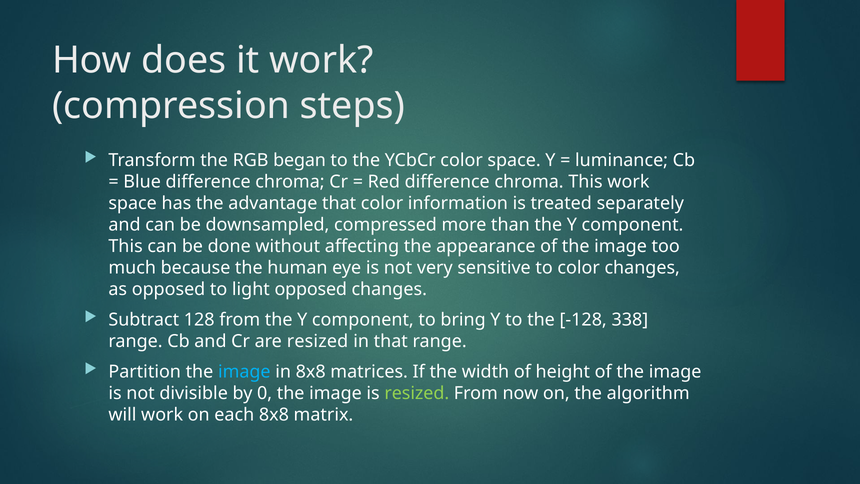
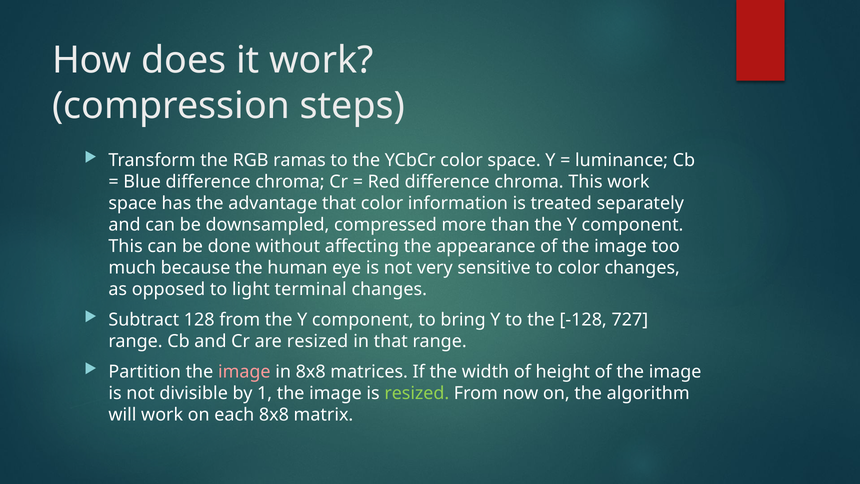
began: began -> ramas
light opposed: opposed -> terminal
338: 338 -> 727
image at (244, 372) colour: light blue -> pink
0: 0 -> 1
